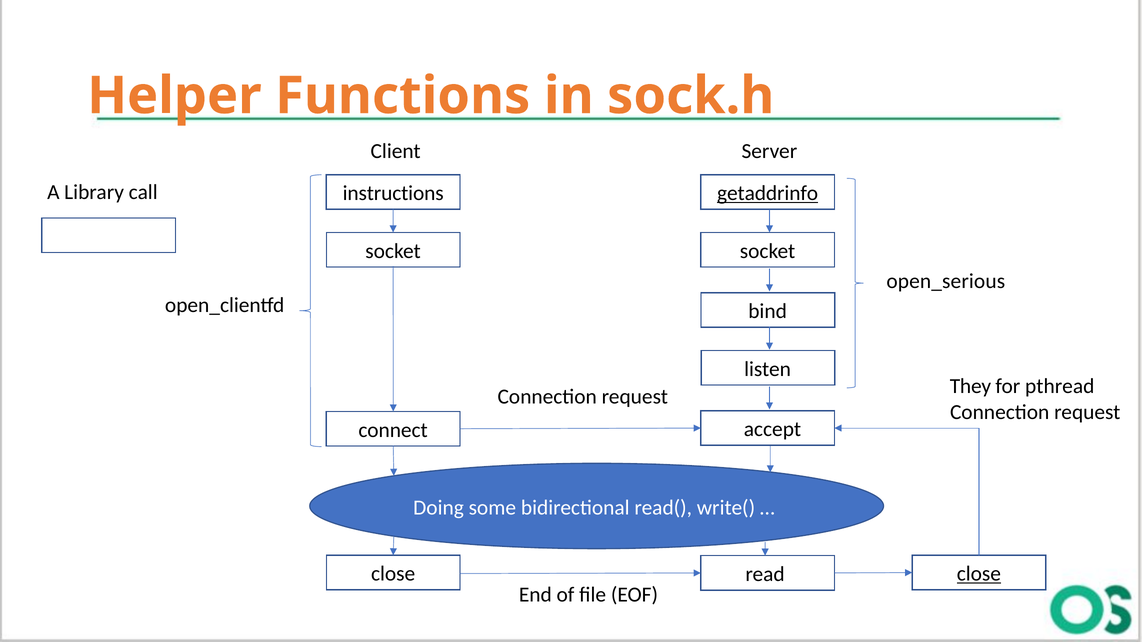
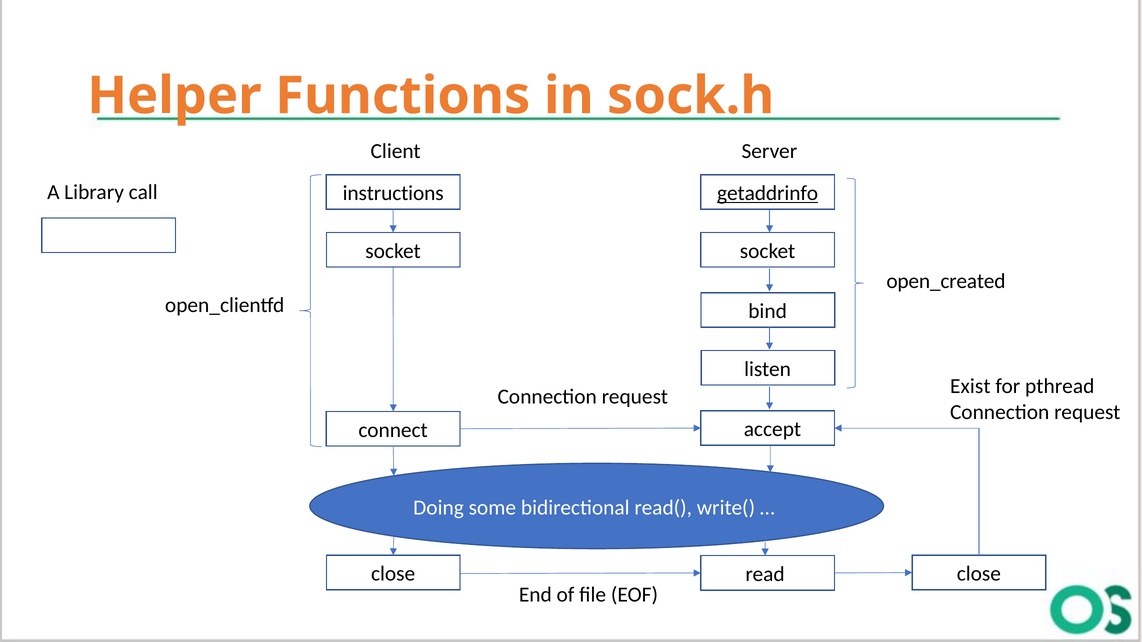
open_serious: open_serious -> open_created
They: They -> Exist
close at (979, 574) underline: present -> none
